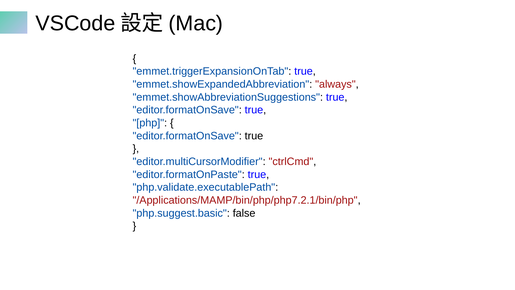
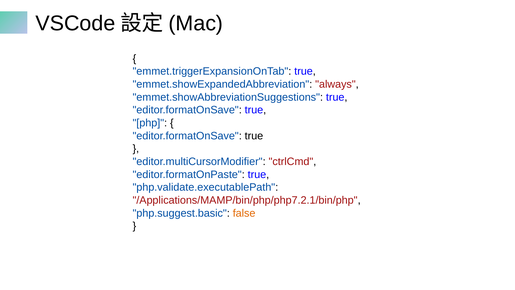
false colour: black -> orange
